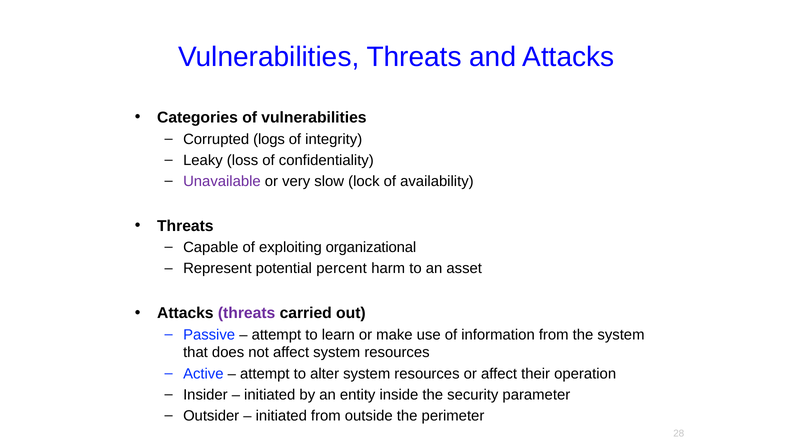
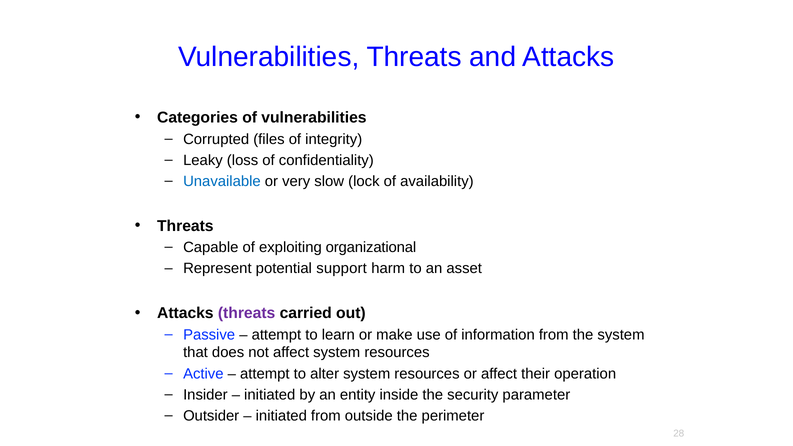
logs: logs -> files
Unavailable colour: purple -> blue
percent: percent -> support
